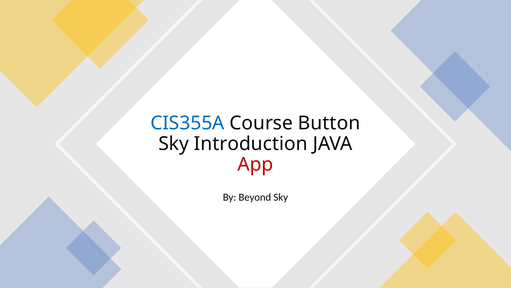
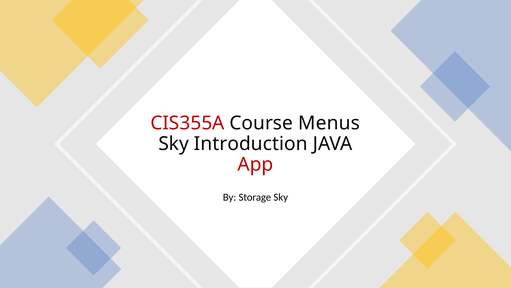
CIS355A colour: blue -> red
Button: Button -> Menus
Beyond: Beyond -> Storage
